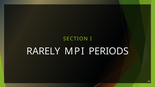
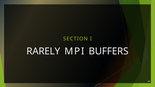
PERIODS: PERIODS -> BUFFERS
